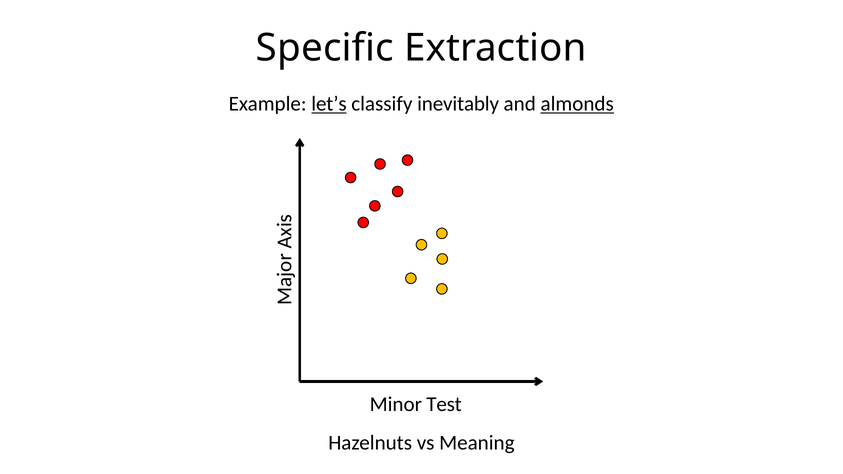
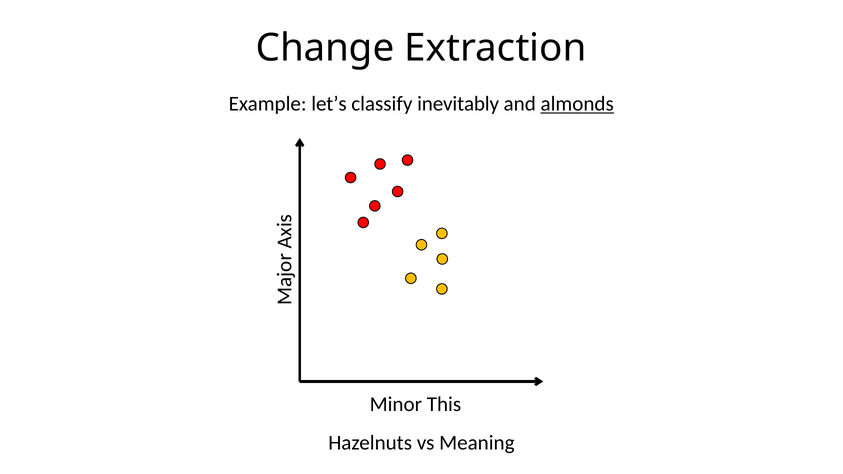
Specific: Specific -> Change
let’s underline: present -> none
Test: Test -> This
